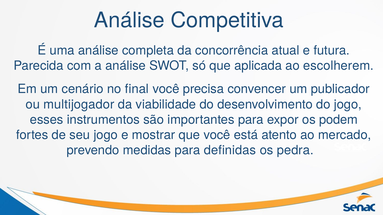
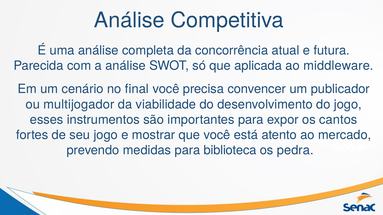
escolherem: escolherem -> middleware
podem: podem -> cantos
definidas: definidas -> biblioteca
